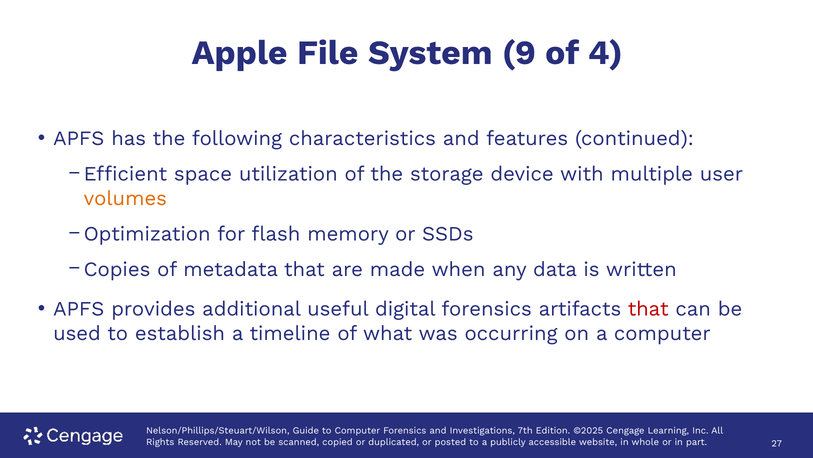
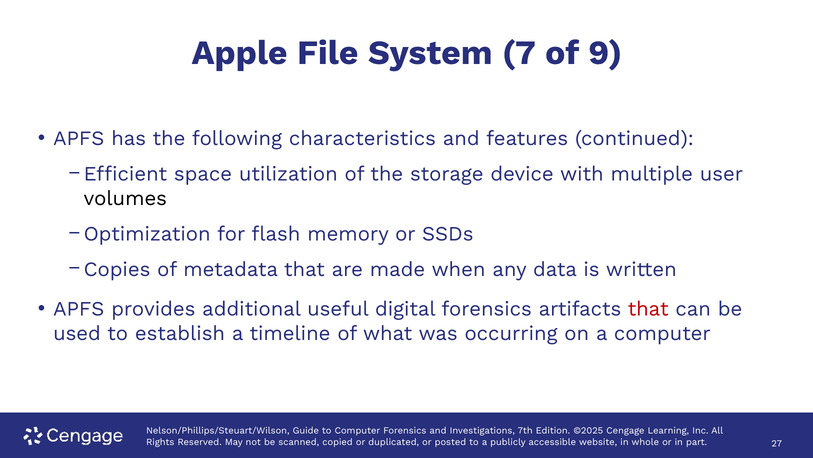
9: 9 -> 7
4: 4 -> 9
volumes colour: orange -> black
